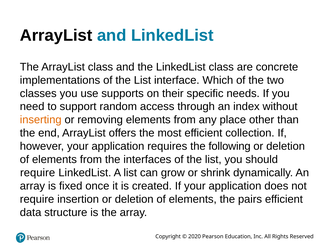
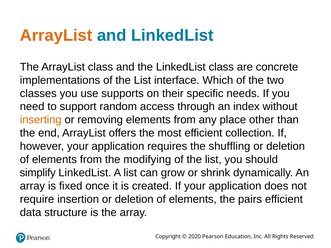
ArrayList at (56, 35) colour: black -> orange
following: following -> shuffling
interfaces: interfaces -> modifying
require at (38, 173): require -> simplify
